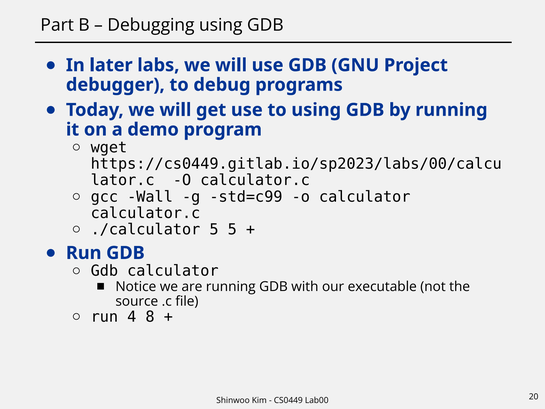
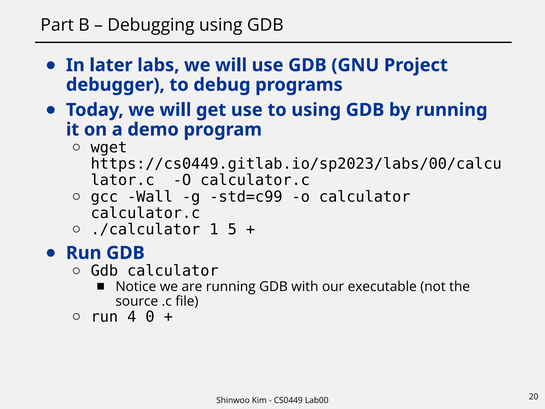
./calculator 5: 5 -> 1
8: 8 -> 0
